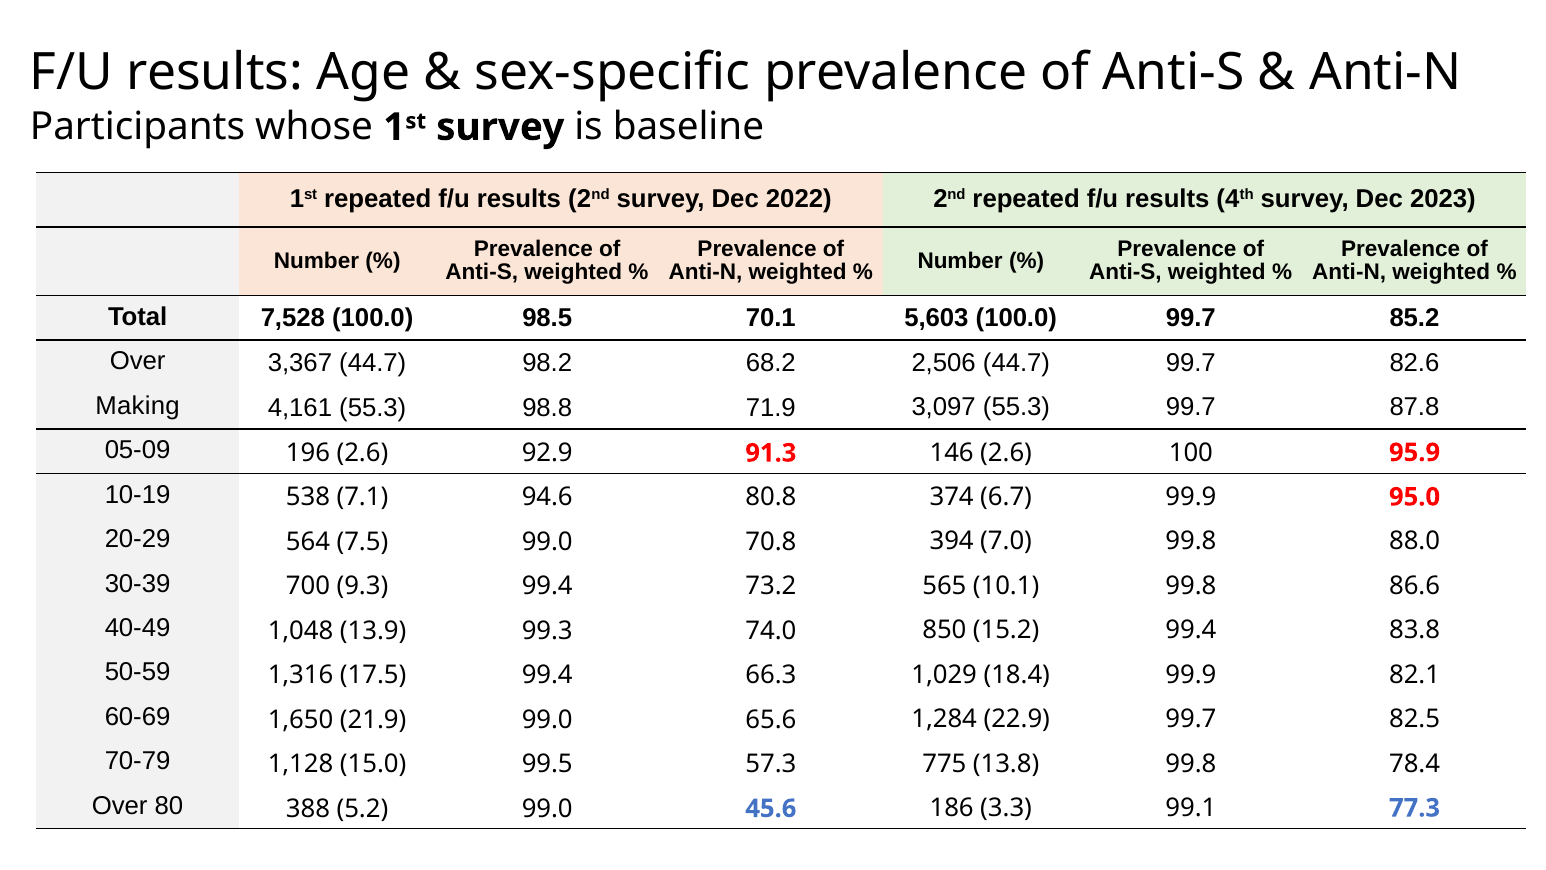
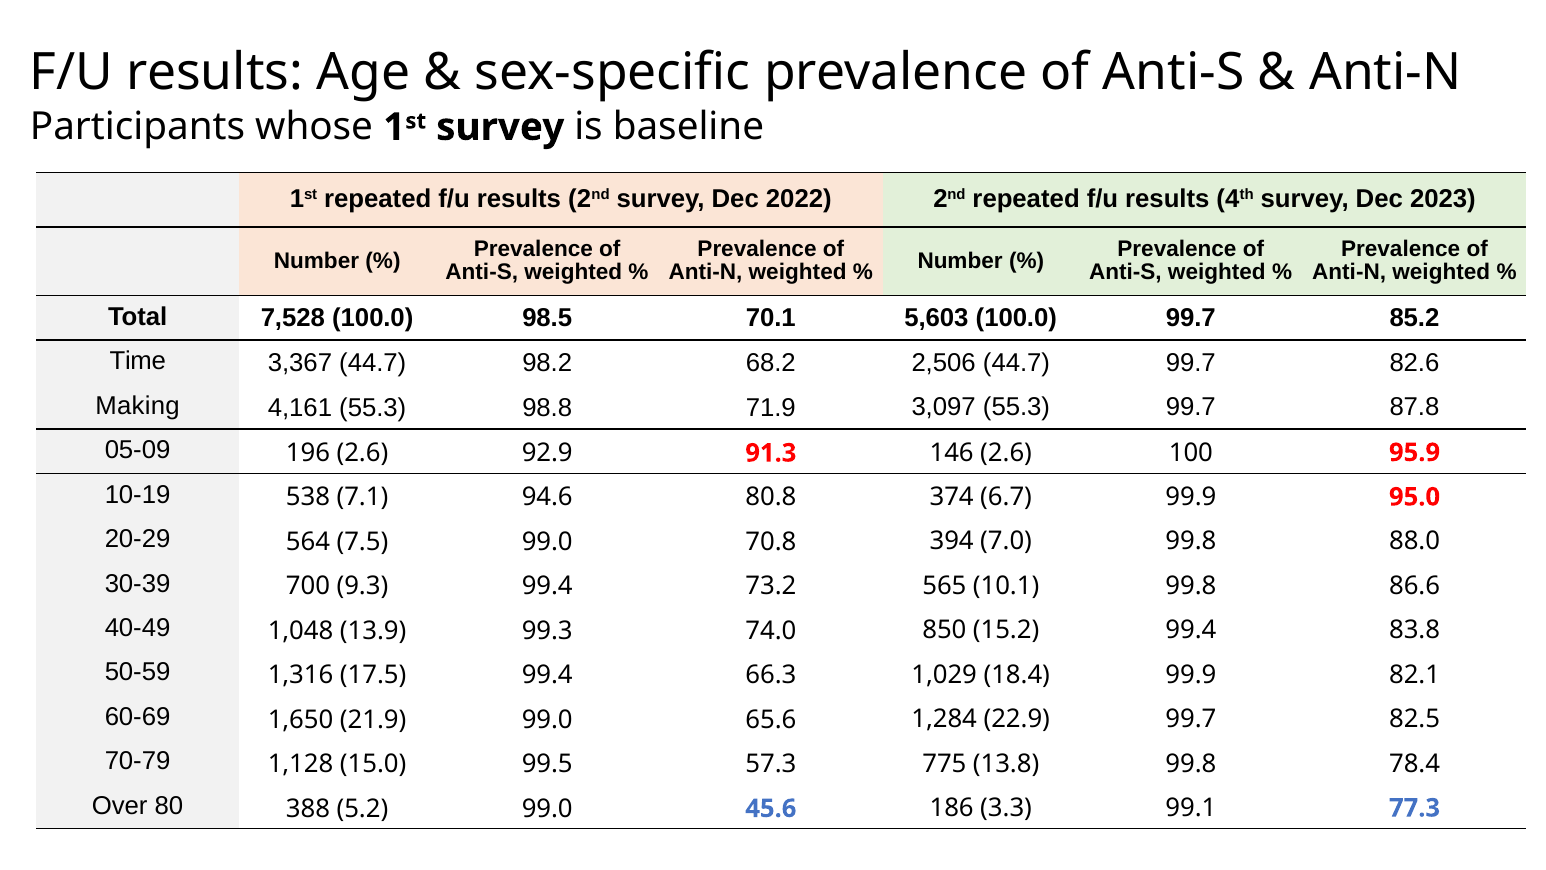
Over at (138, 361): Over -> Time
